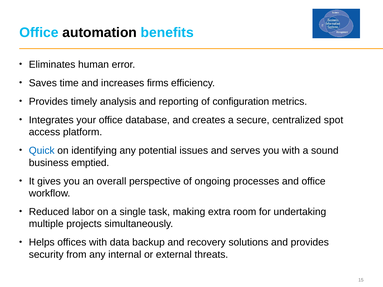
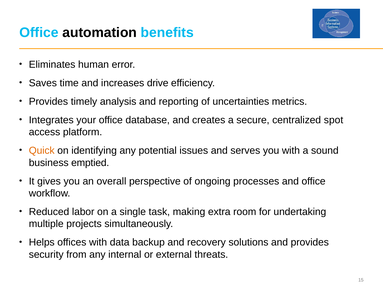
firms: firms -> drive
configuration: configuration -> uncertainties
Quick colour: blue -> orange
